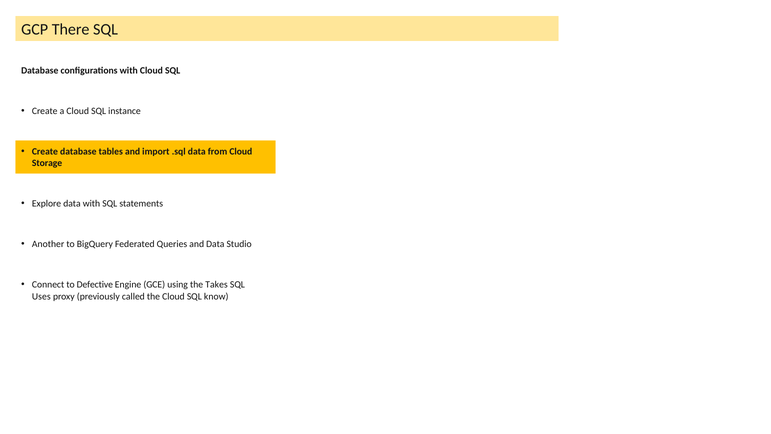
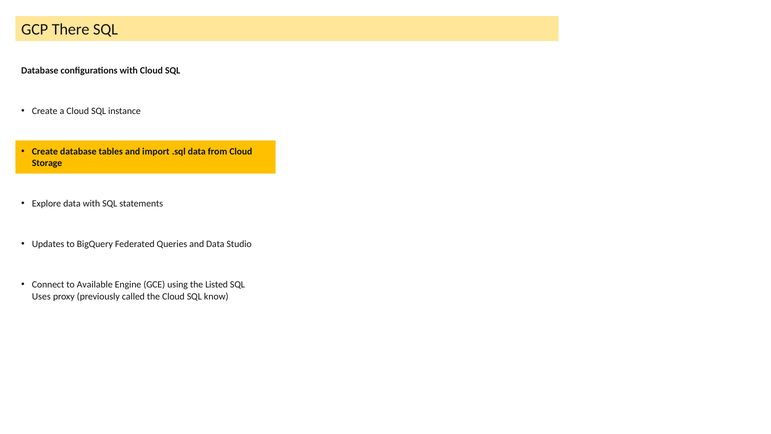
Another: Another -> Updates
Defective: Defective -> Available
Takes: Takes -> Listed
